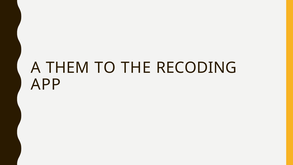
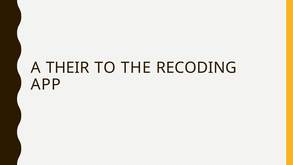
THEM: THEM -> THEIR
